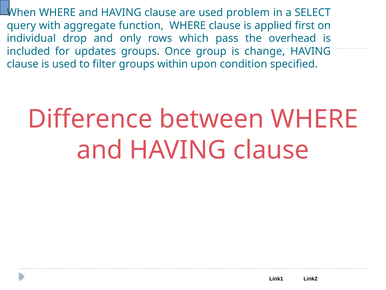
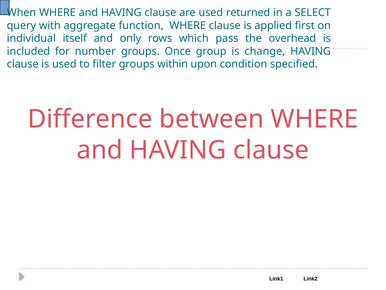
problem: problem -> returned
drop: drop -> itself
updates: updates -> number
